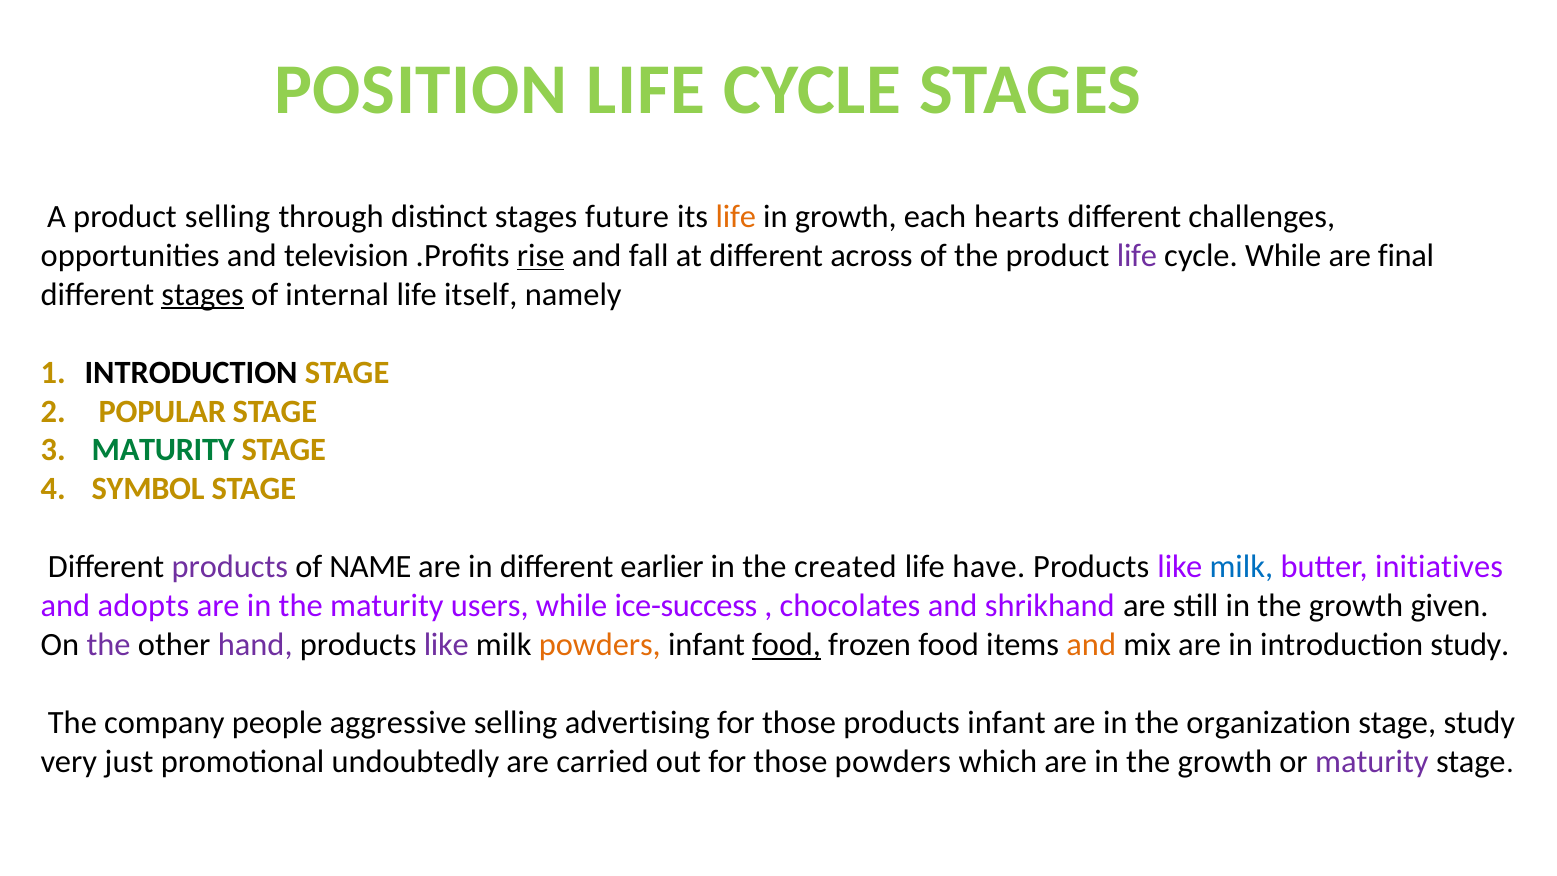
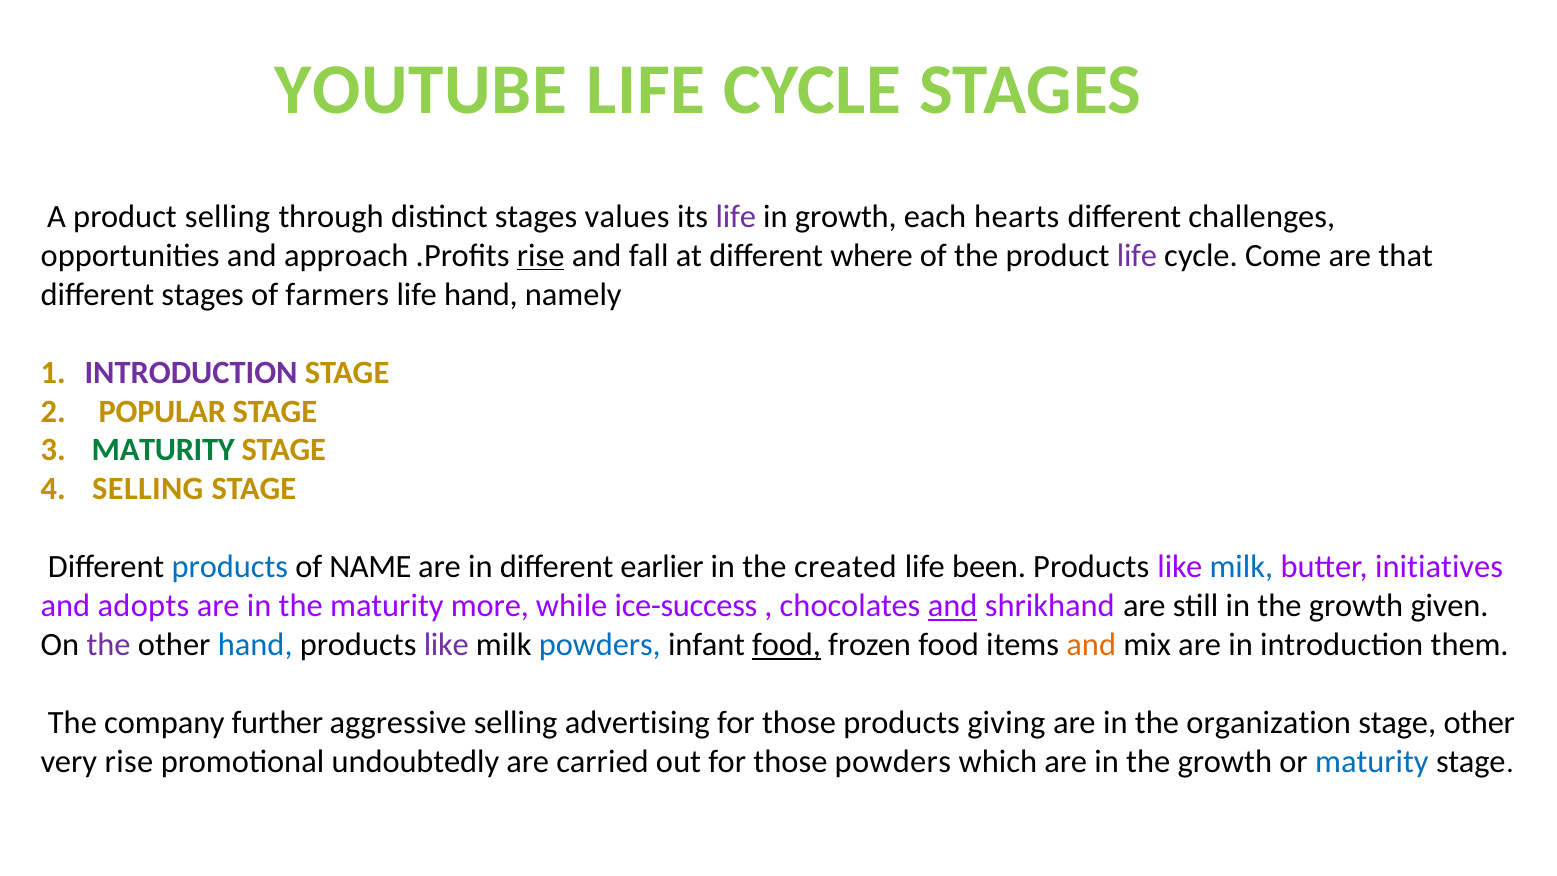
POSITION: POSITION -> YOUTUBE
future: future -> values
life at (736, 217) colour: orange -> purple
television: television -> approach
across: across -> where
cycle While: While -> Come
final: final -> that
stages at (203, 294) underline: present -> none
internal: internal -> farmers
life itself: itself -> hand
INTRODUCTION at (191, 372) colour: black -> purple
SYMBOL at (148, 489): SYMBOL -> SELLING
products at (230, 567) colour: purple -> blue
have: have -> been
users: users -> more
and at (953, 606) underline: none -> present
hand at (255, 645) colour: purple -> blue
powders at (600, 645) colour: orange -> blue
introduction study: study -> them
people: people -> further
products infant: infant -> giving
stage study: study -> other
very just: just -> rise
maturity at (1372, 762) colour: purple -> blue
